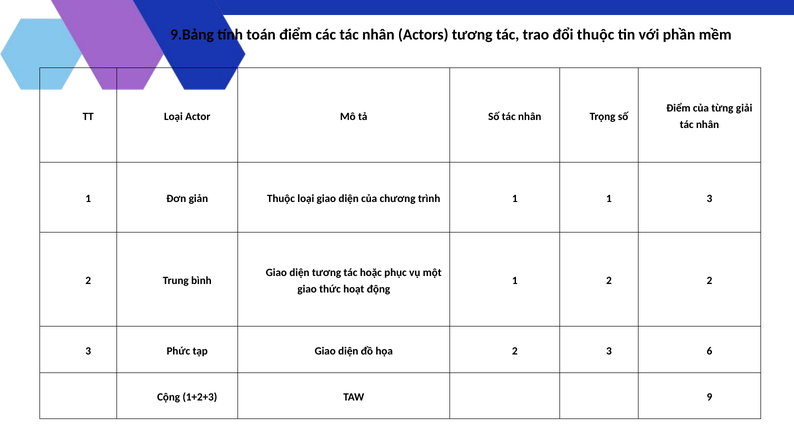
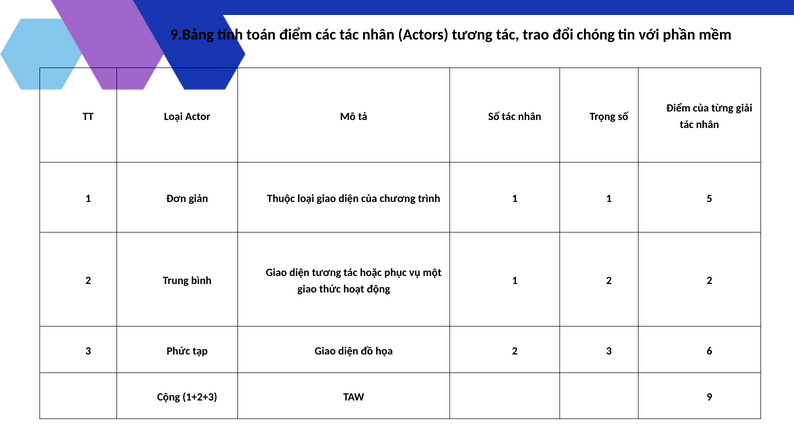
đổi thuộc: thuộc -> chóng
1 3: 3 -> 5
